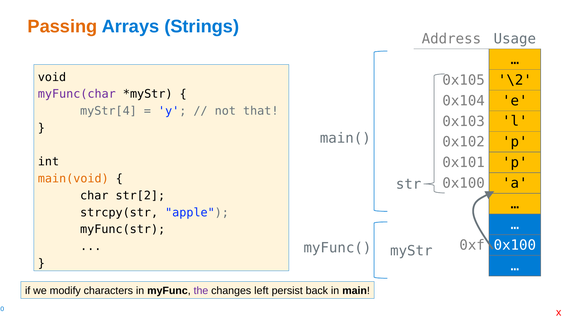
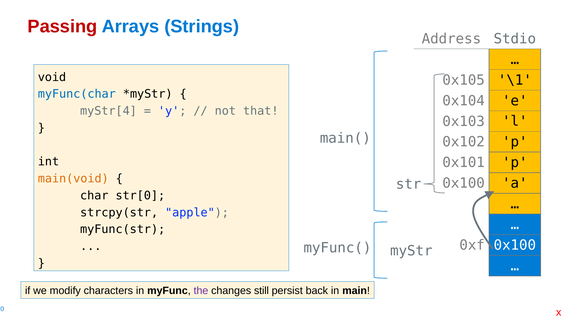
Passing colour: orange -> red
Usage: Usage -> Stdio
\2: \2 -> \1
myFunc(char colour: purple -> blue
str[2: str[2 -> str[0
left: left -> still
